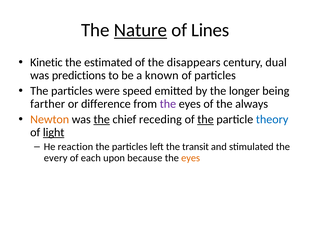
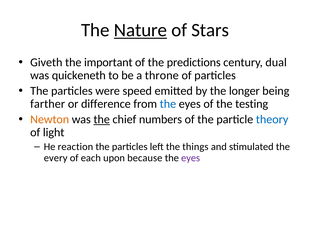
Lines: Lines -> Stars
Kinetic: Kinetic -> Giveth
estimated: estimated -> important
disappears: disappears -> predictions
predictions: predictions -> quickeneth
known: known -> throne
the at (168, 104) colour: purple -> blue
always: always -> testing
receding: receding -> numbers
the at (206, 119) underline: present -> none
light underline: present -> none
transit: transit -> things
eyes at (191, 158) colour: orange -> purple
